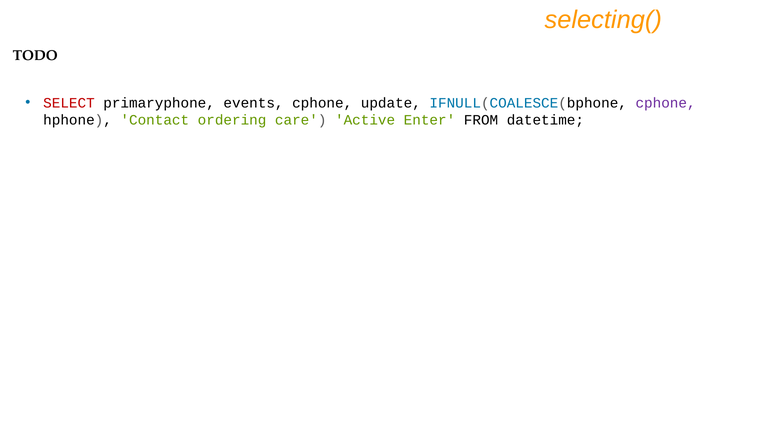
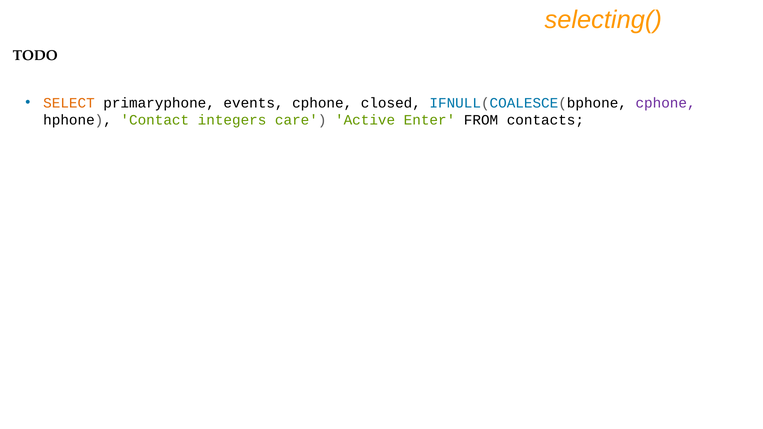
SELECT colour: red -> orange
update: update -> closed
ordering: ordering -> integers
datetime: datetime -> contacts
